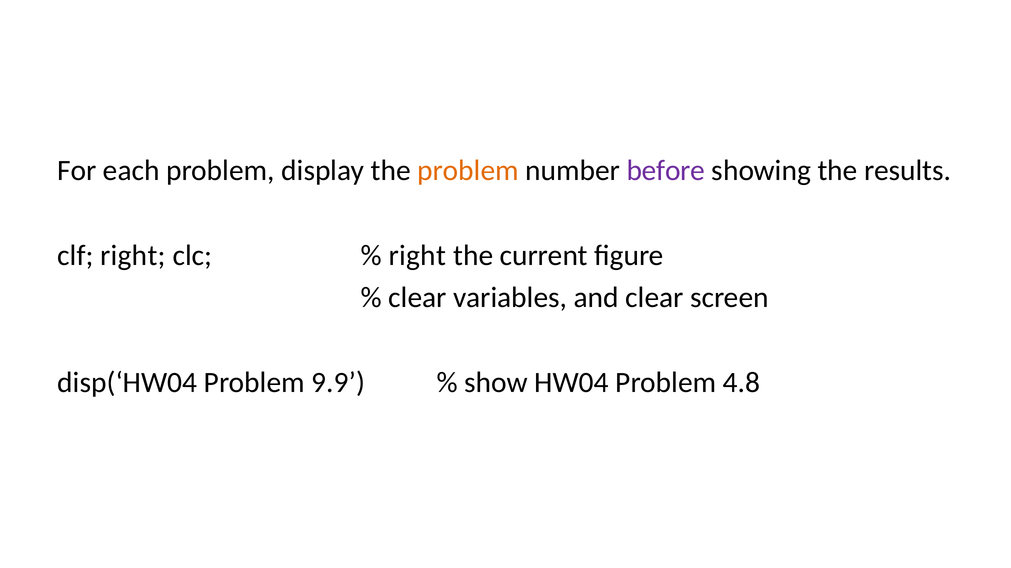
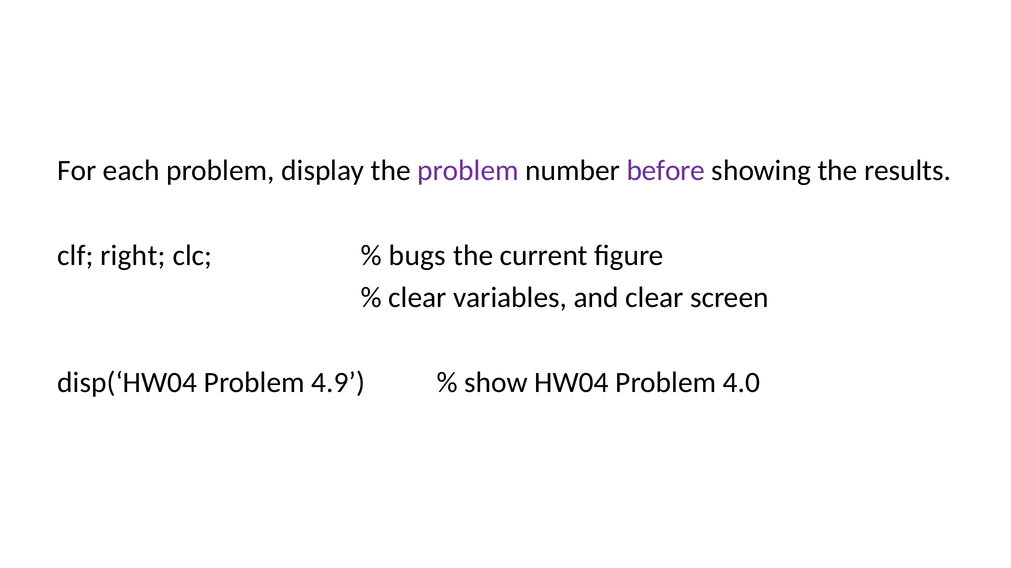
problem at (468, 171) colour: orange -> purple
right at (417, 256): right -> bugs
9.9: 9.9 -> 4.9
4.8: 4.8 -> 4.0
